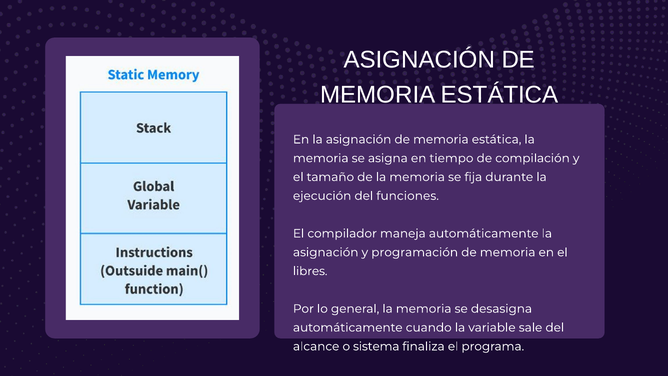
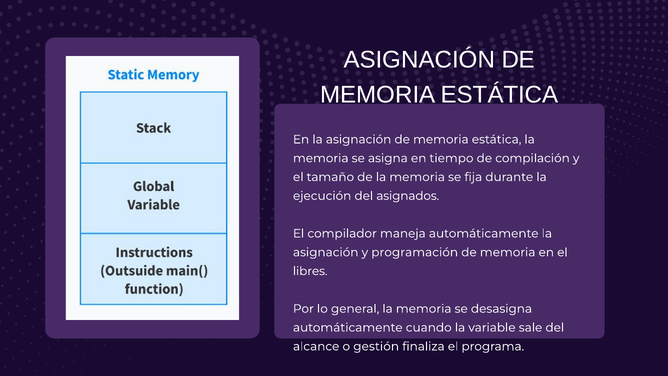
funciones: funciones -> asignados
sistema: sistema -> gestión
